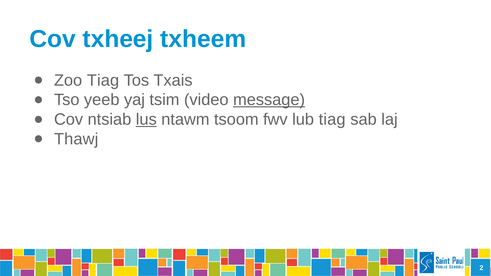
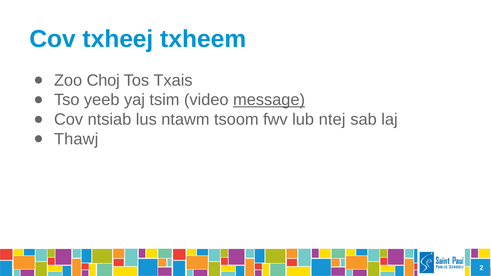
Zoo Tiag: Tiag -> Choj
lus underline: present -> none
lub tiag: tiag -> ntej
